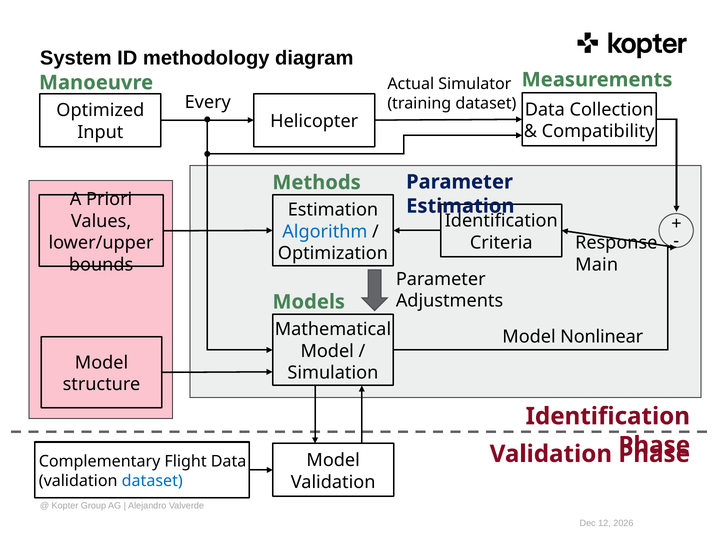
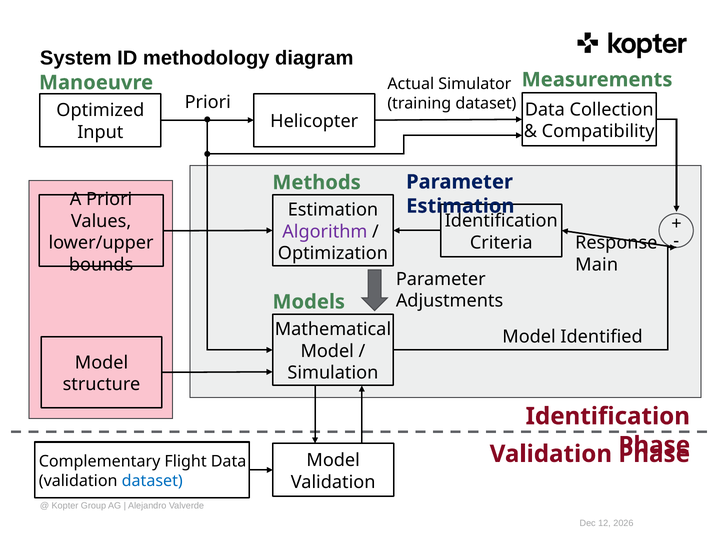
Every at (208, 102): Every -> Priori
Algorithm colour: blue -> purple
Nonlinear: Nonlinear -> Identified
